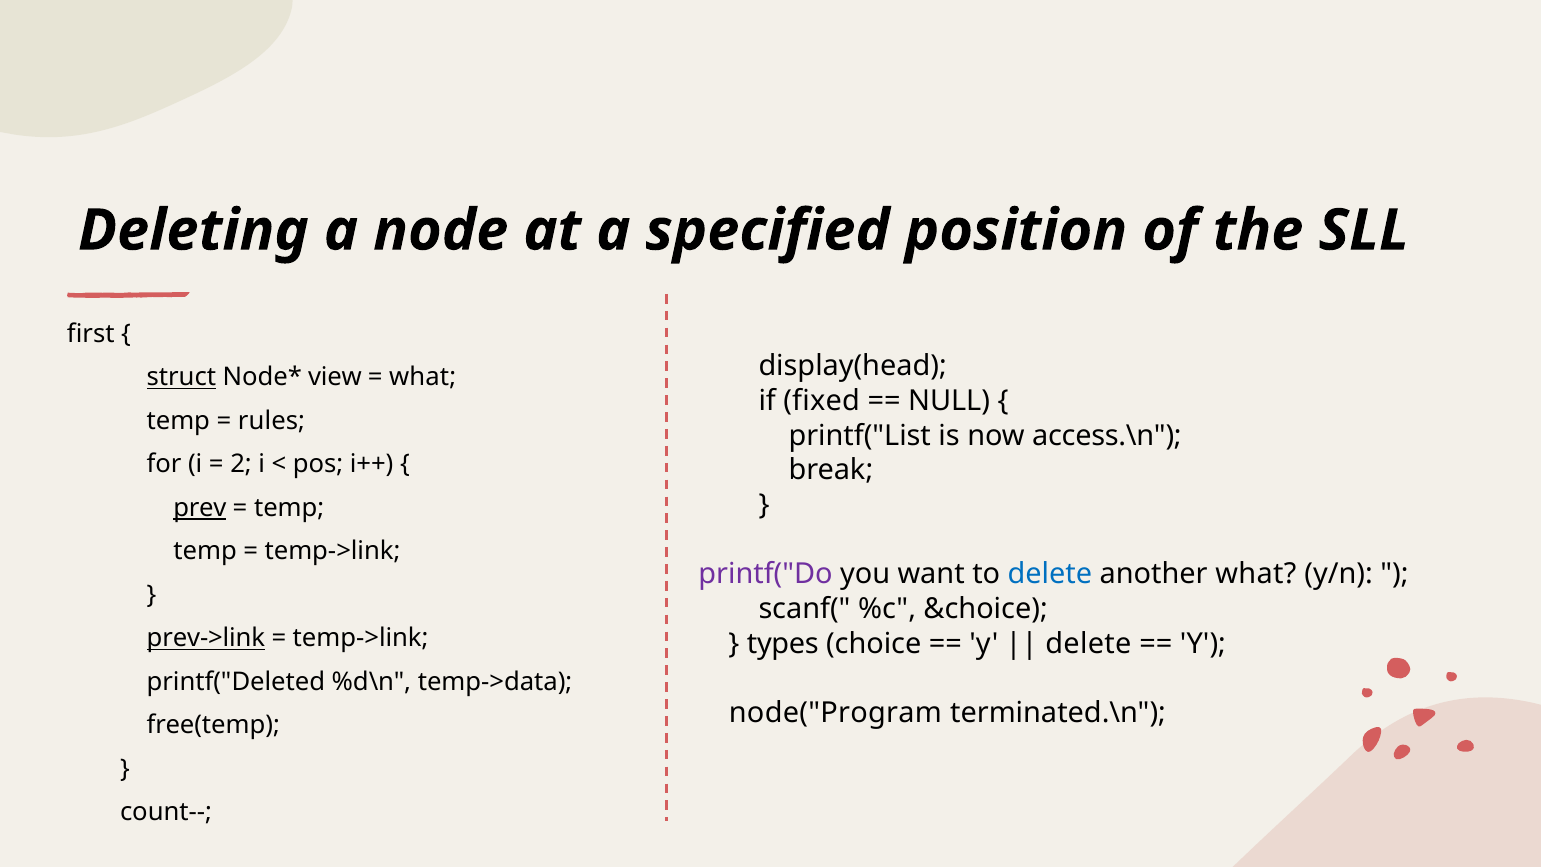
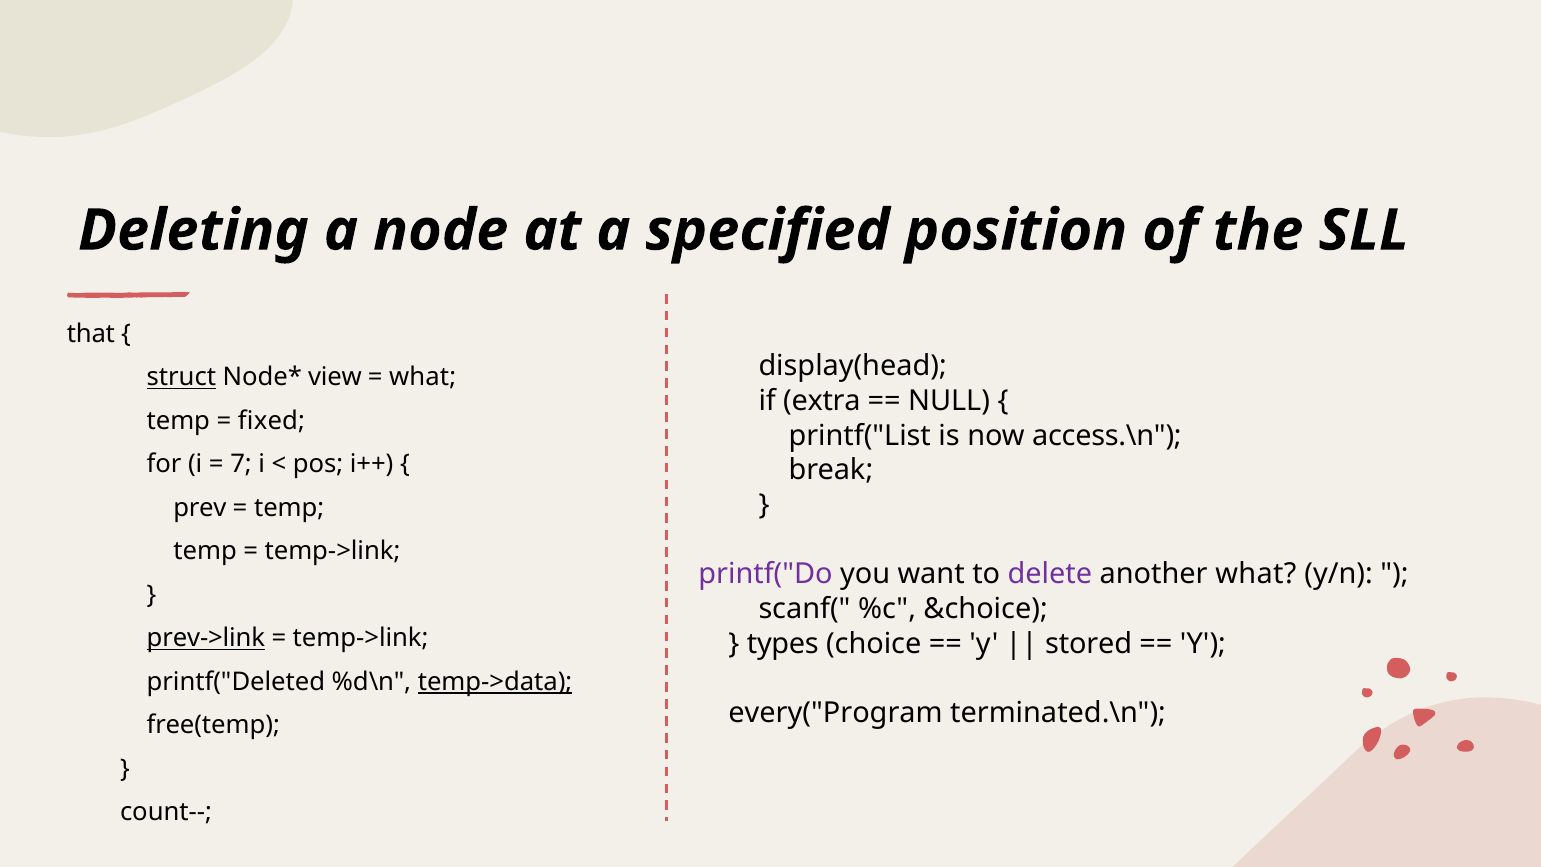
first: first -> that
fixed: fixed -> extra
rules: rules -> fixed
2: 2 -> 7
prev underline: present -> none
delete at (1050, 574) colour: blue -> purple
delete at (1088, 644): delete -> stored
temp->data underline: none -> present
node("Program: node("Program -> every("Program
